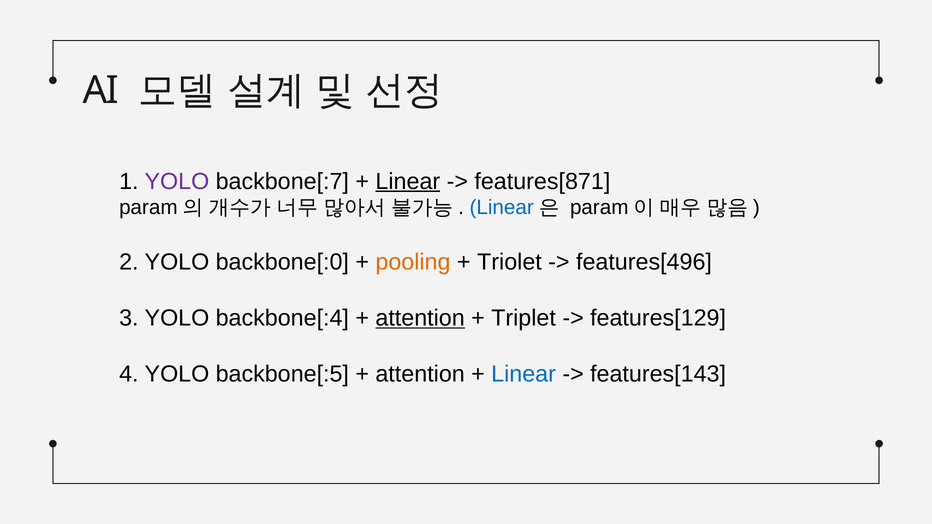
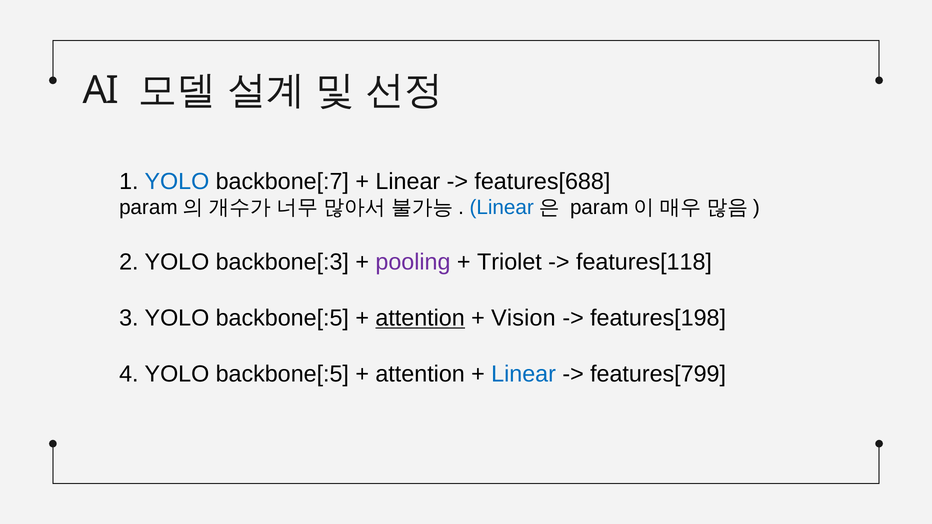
YOLO at (177, 181) colour: purple -> blue
Linear at (408, 181) underline: present -> none
features[871: features[871 -> features[688
backbone[:0: backbone[:0 -> backbone[:3
pooling colour: orange -> purple
features[496: features[496 -> features[118
3 YOLO backbone[:4: backbone[:4 -> backbone[:5
Triplet: Triplet -> Vision
features[129: features[129 -> features[198
features[143: features[143 -> features[799
